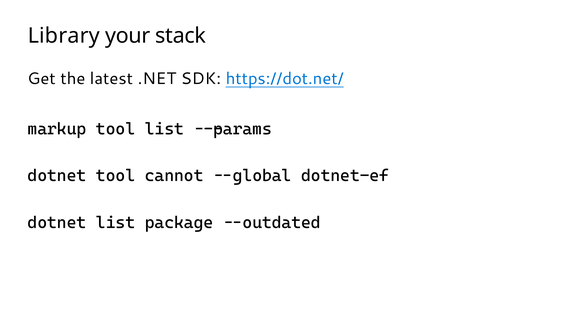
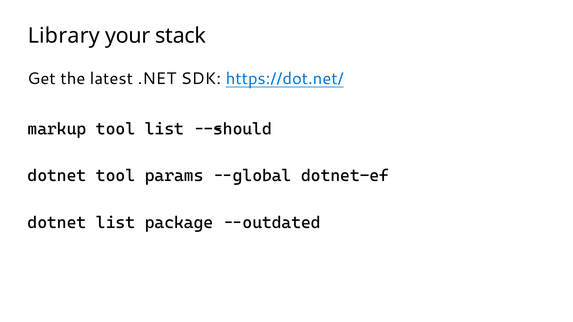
--params: --params -> --should
cannot: cannot -> params
